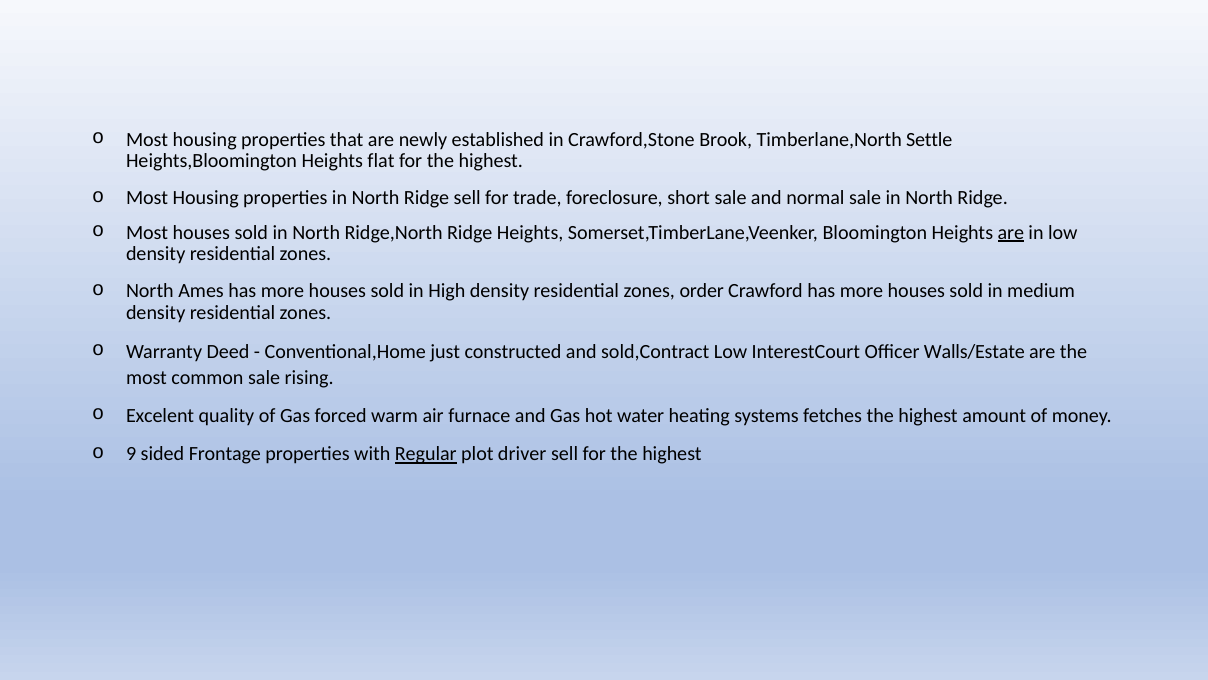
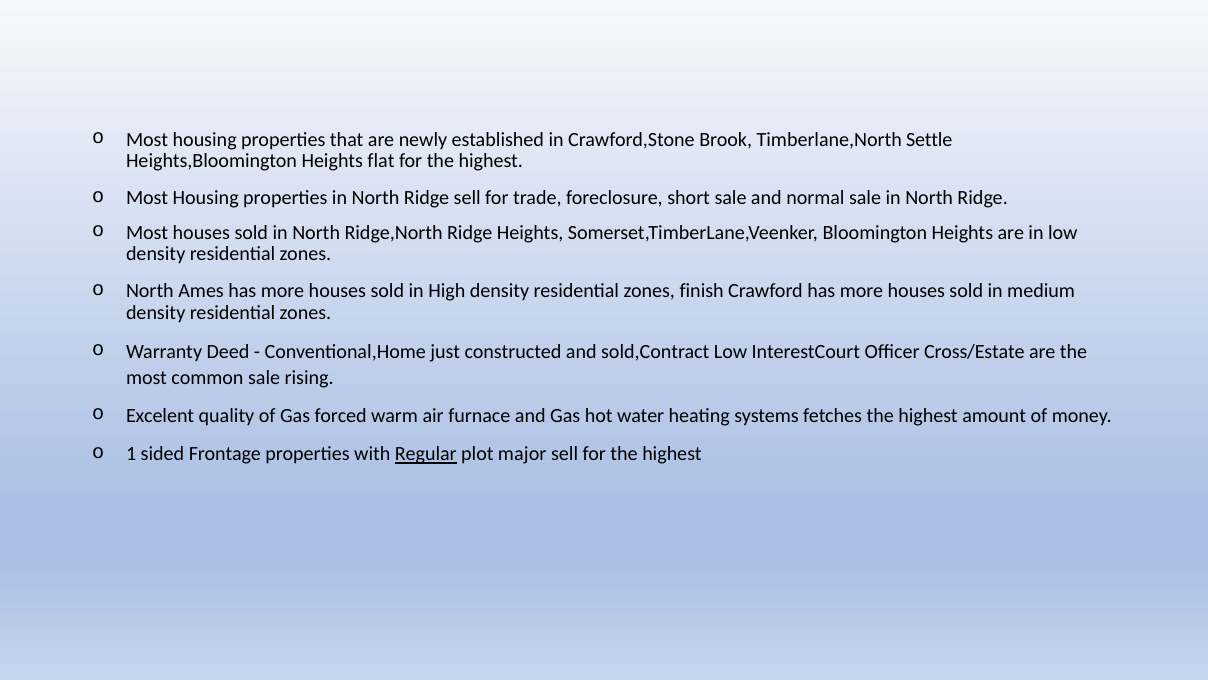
are at (1011, 232) underline: present -> none
order: order -> finish
Walls/Estate: Walls/Estate -> Cross/Estate
9: 9 -> 1
driver: driver -> major
